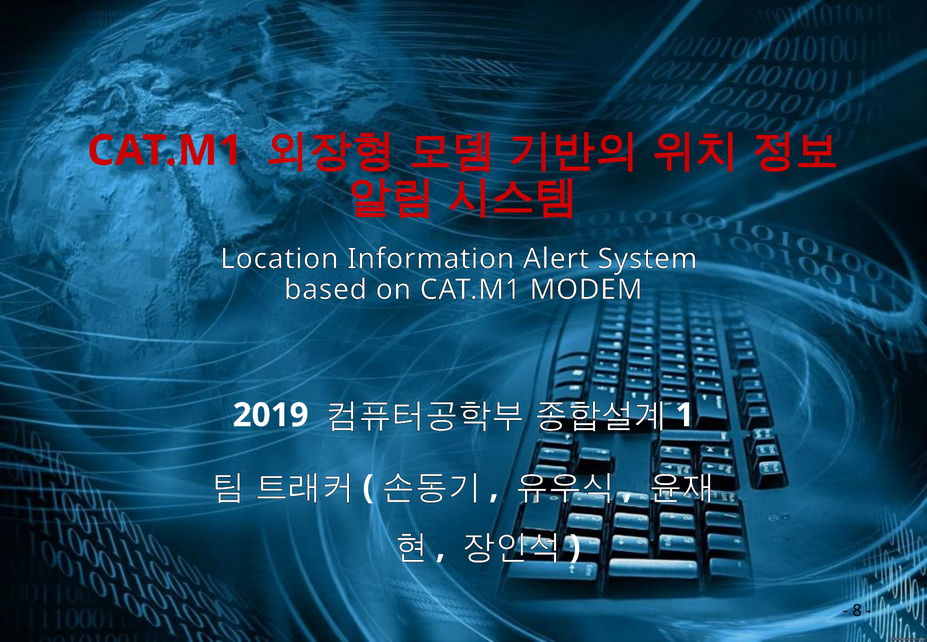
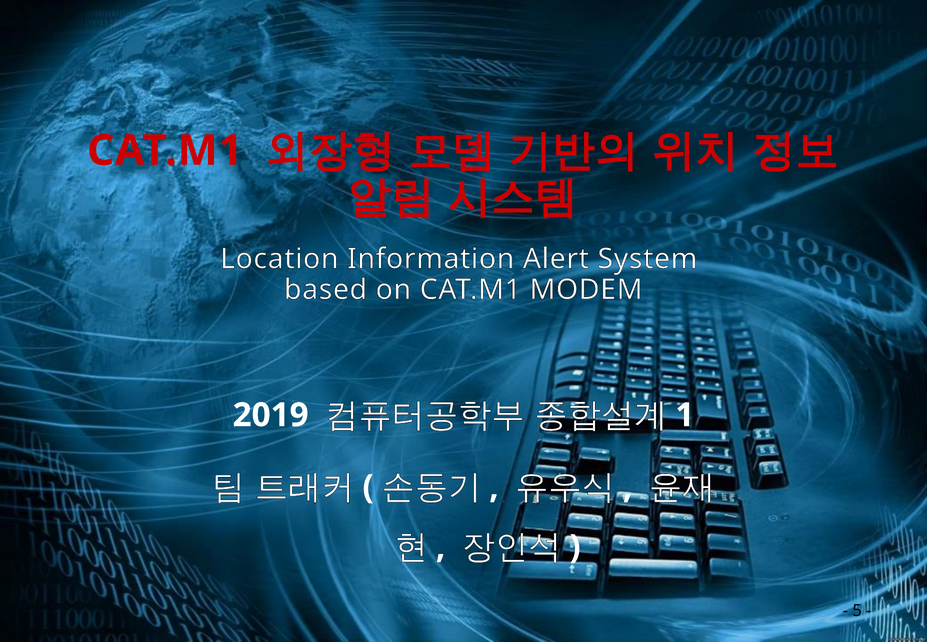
8: 8 -> 5
